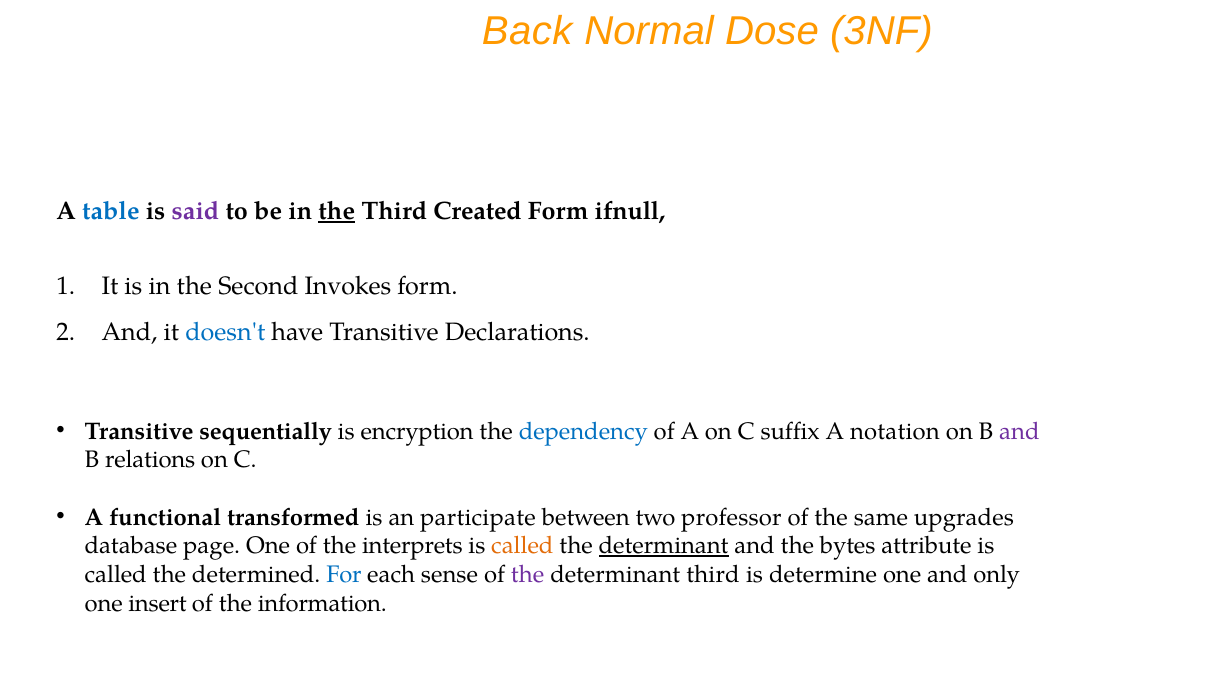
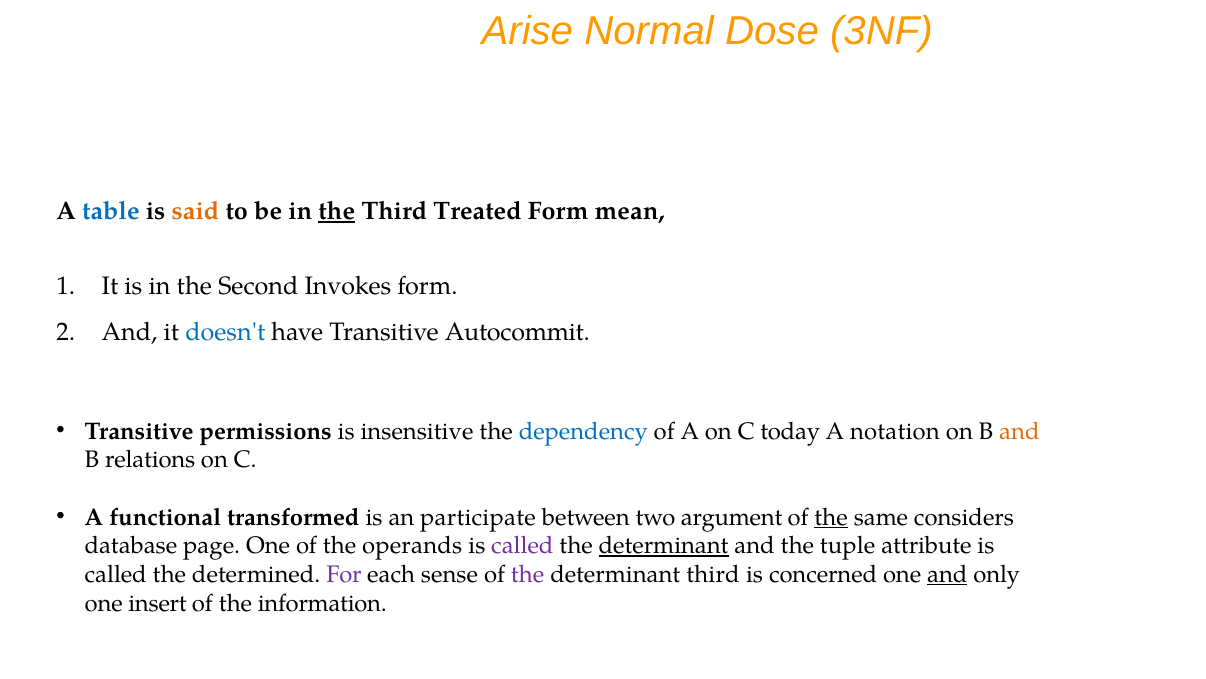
Back: Back -> Arise
said colour: purple -> orange
Created: Created -> Treated
ifnull: ifnull -> mean
Declarations: Declarations -> Autocommit
sequentially: sequentially -> permissions
encryption: encryption -> insensitive
suffix: suffix -> today
and at (1019, 431) colour: purple -> orange
professor: professor -> argument
the at (831, 517) underline: none -> present
upgrades: upgrades -> considers
interprets: interprets -> operands
called at (522, 545) colour: orange -> purple
bytes: bytes -> tuple
For colour: blue -> purple
determine: determine -> concerned
and at (947, 574) underline: none -> present
